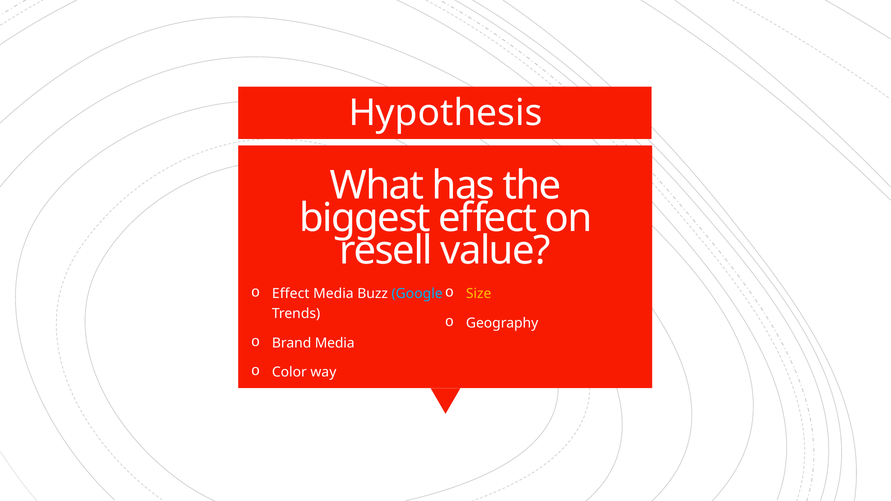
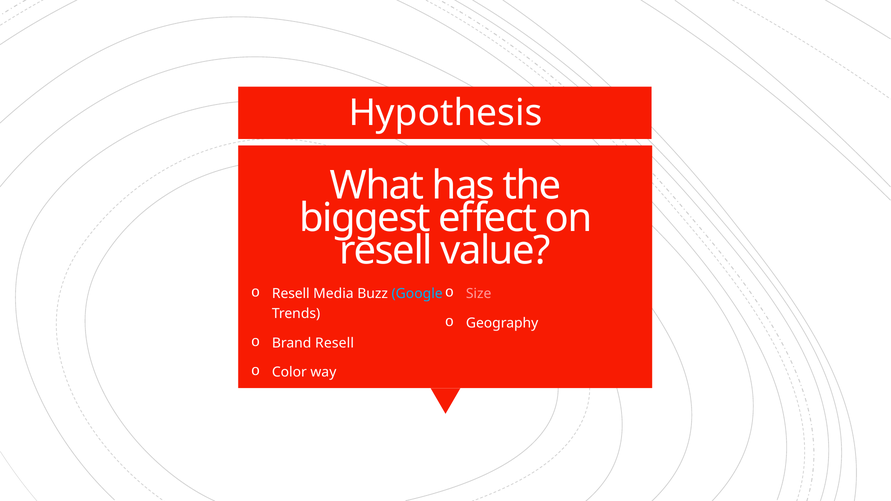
Effect at (291, 294): Effect -> Resell
Size colour: yellow -> pink
Brand Media: Media -> Resell
